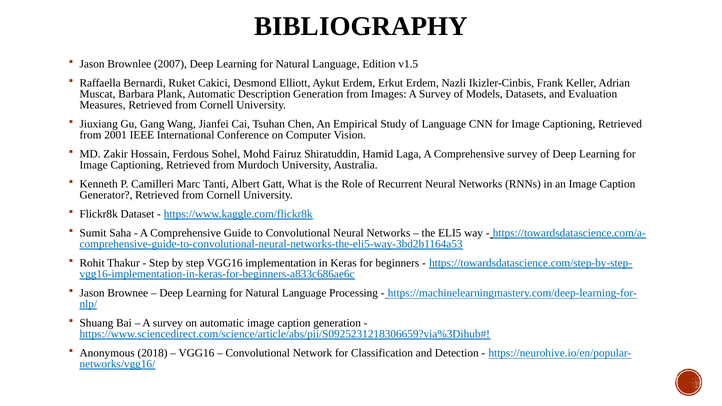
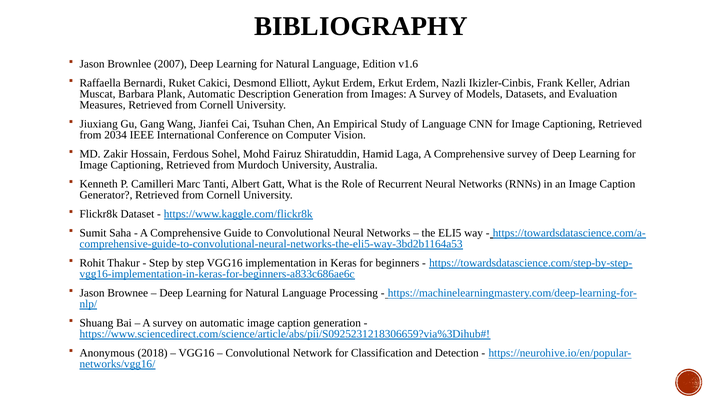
v1.5: v1.5 -> v1.6
2001: 2001 -> 2034
